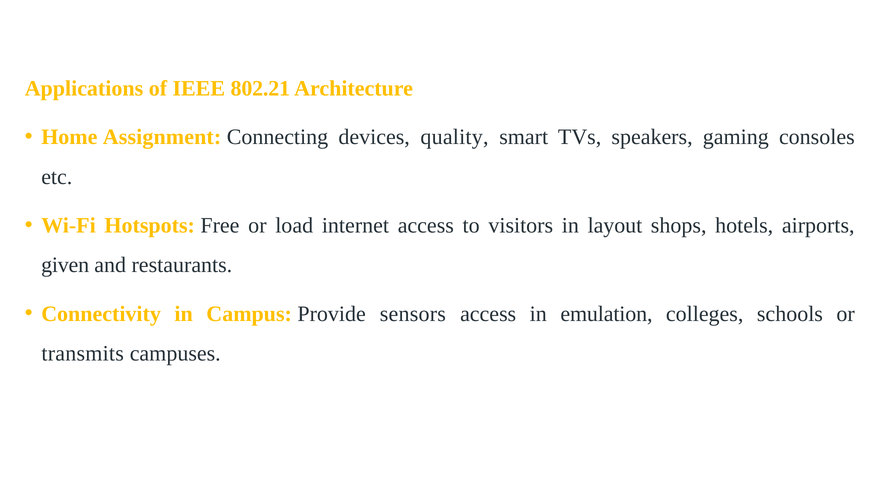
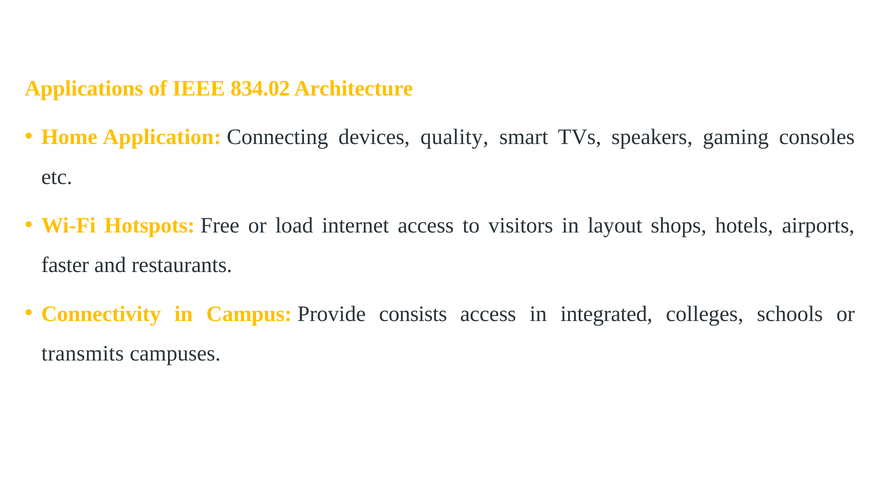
802.21: 802.21 -> 834.02
Assignment: Assignment -> Application
given: given -> faster
sensors: sensors -> consists
emulation: emulation -> integrated
